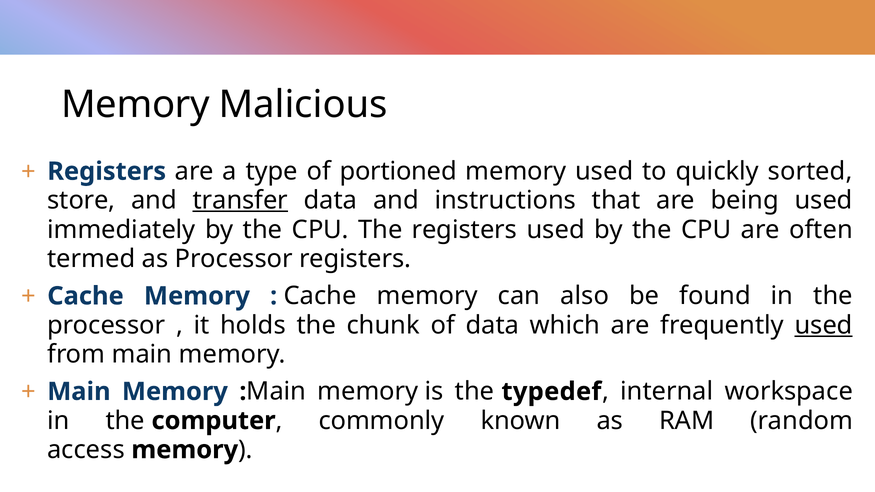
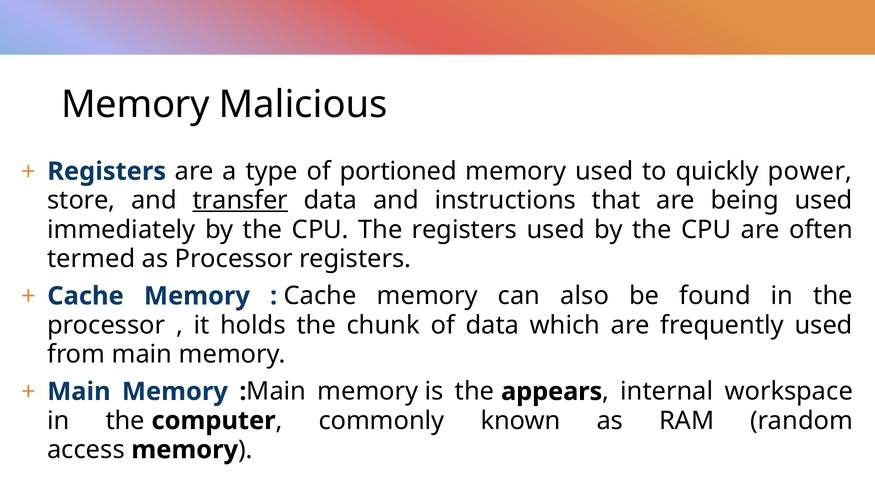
sorted: sorted -> power
used at (824, 325) underline: present -> none
typedef: typedef -> appears
